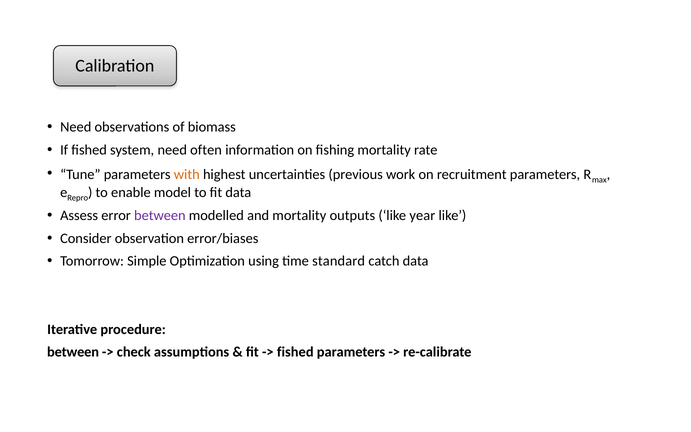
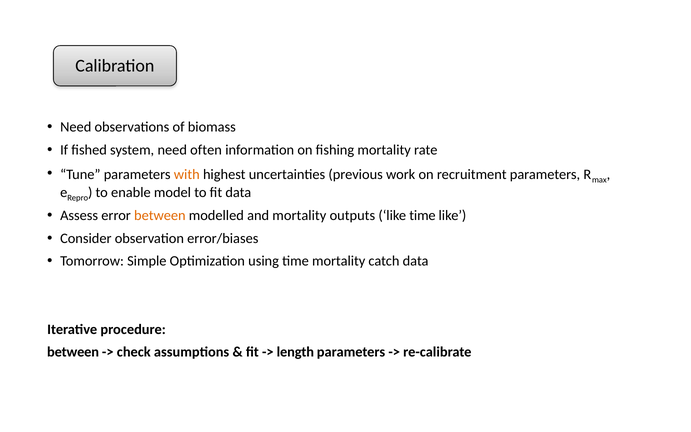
between at (160, 216) colour: purple -> orange
like year: year -> time
time standard: standard -> mortality
fished at (295, 352): fished -> length
